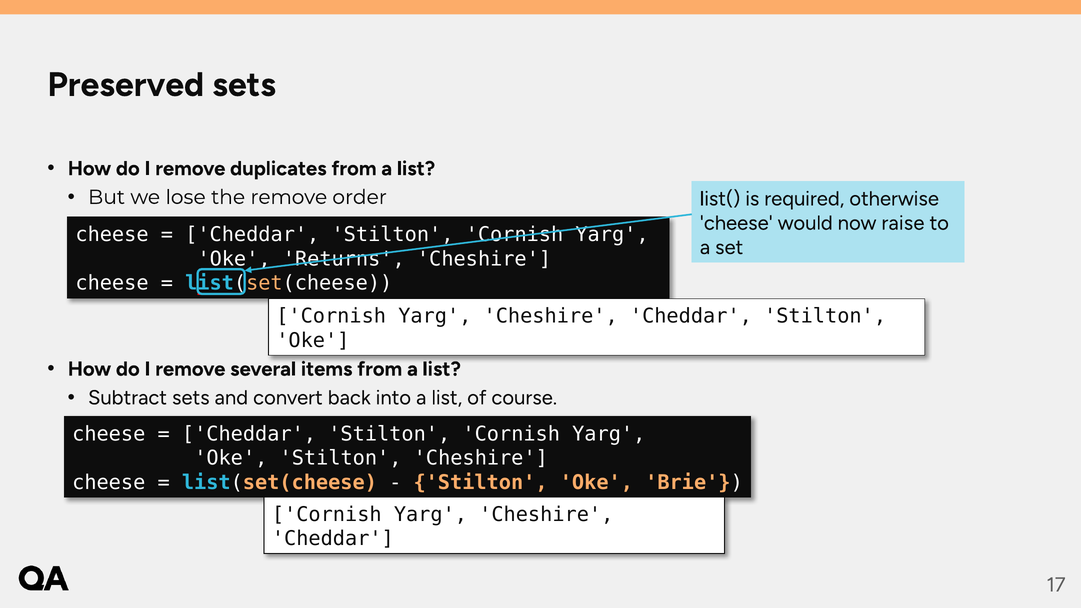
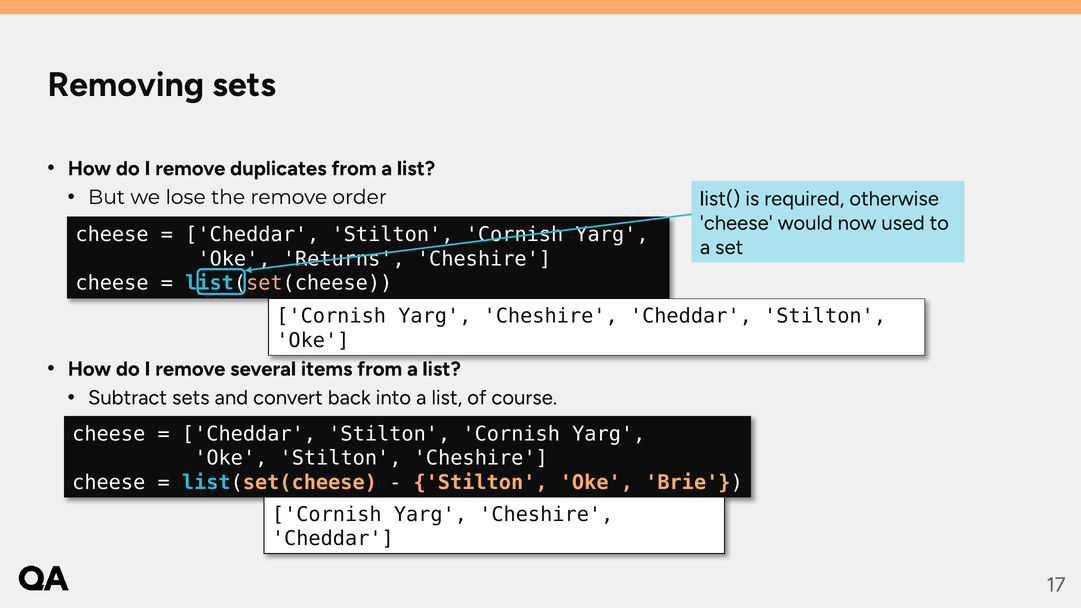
Preserved: Preserved -> Removing
raise: raise -> used
